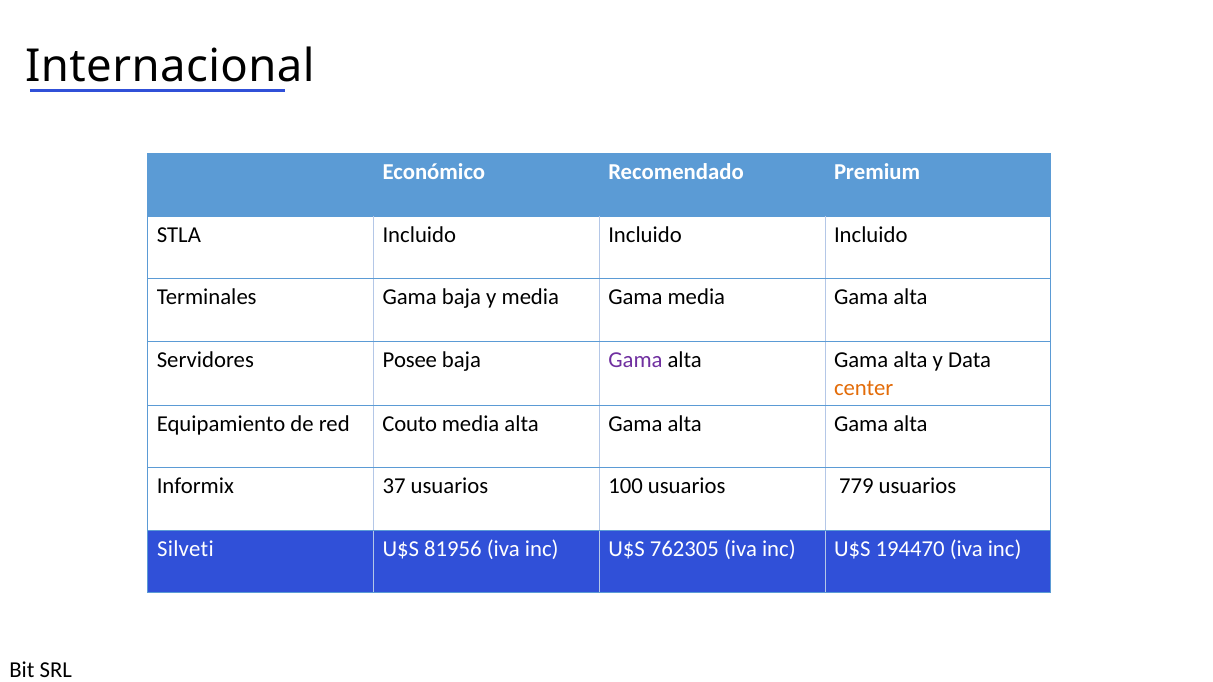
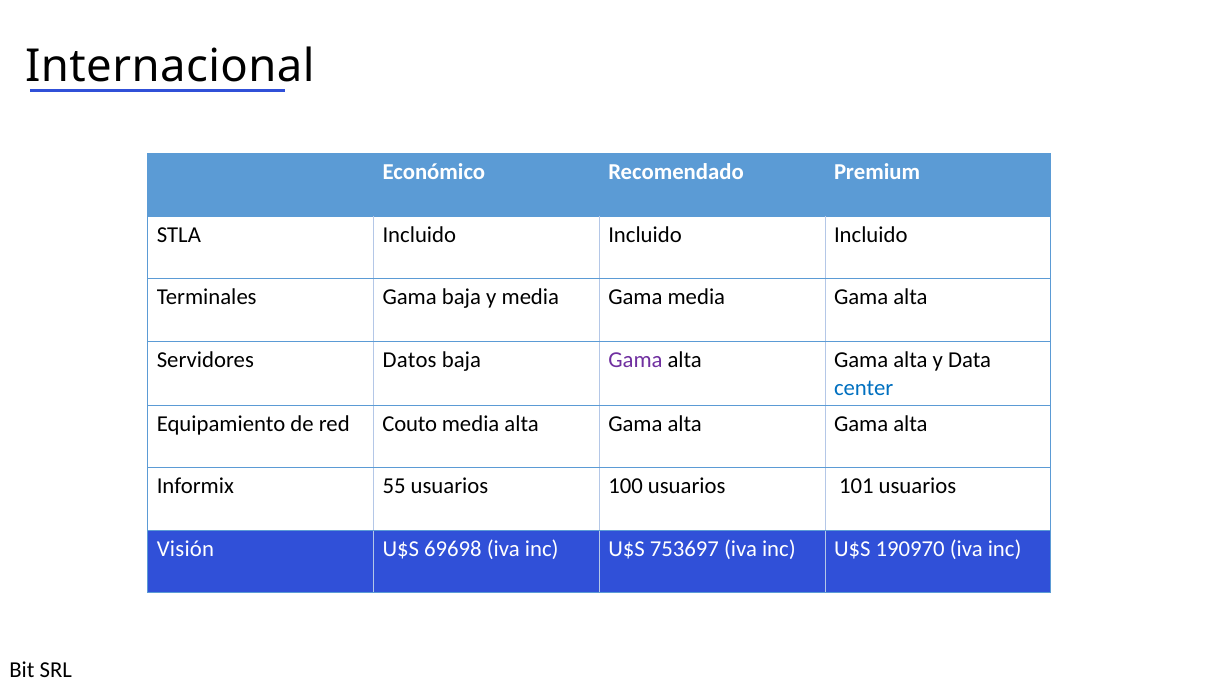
Posee: Posee -> Datos
center colour: orange -> blue
37: 37 -> 55
779: 779 -> 101
Silveti: Silveti -> Visión
81956: 81956 -> 69698
762305: 762305 -> 753697
194470: 194470 -> 190970
